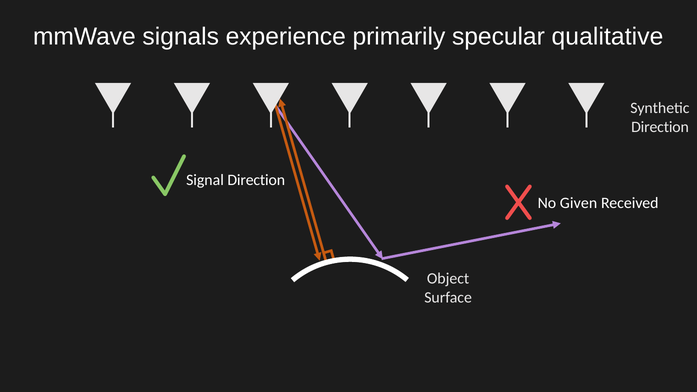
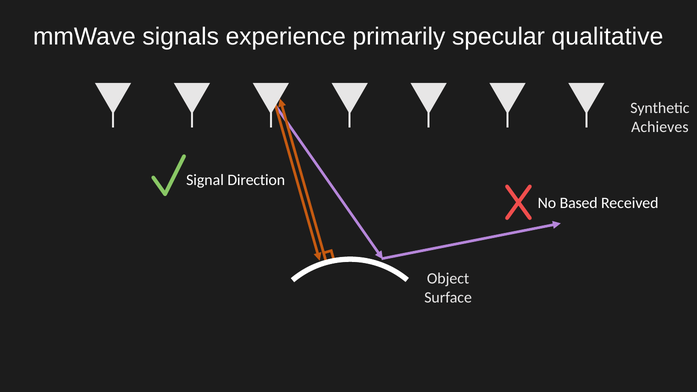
Direction at (660, 127): Direction -> Achieves
Given: Given -> Based
